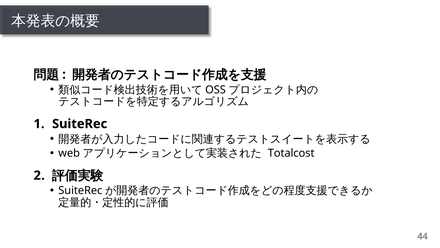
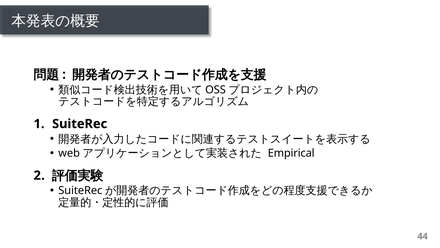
Totalcost: Totalcost -> Empirical
